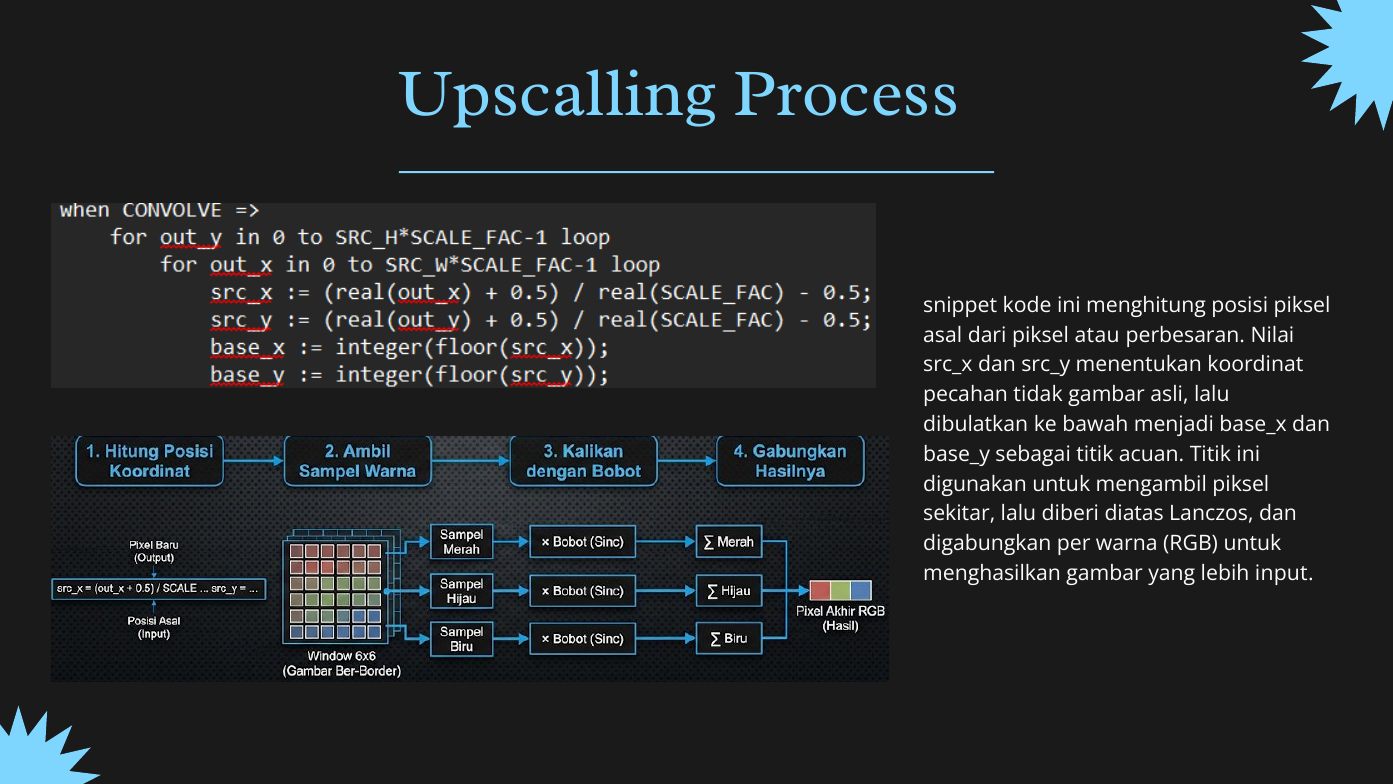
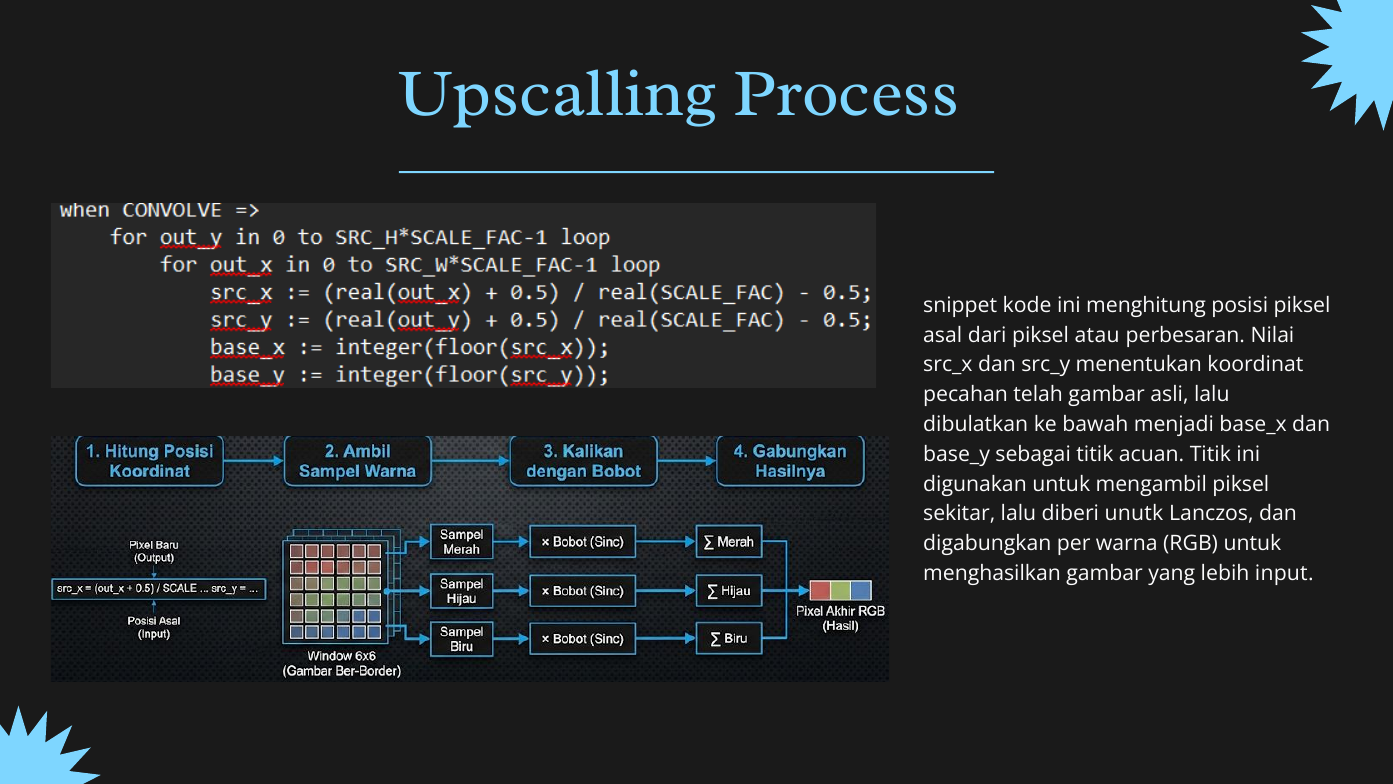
tidak: tidak -> telah
diatas: diatas -> unutk
